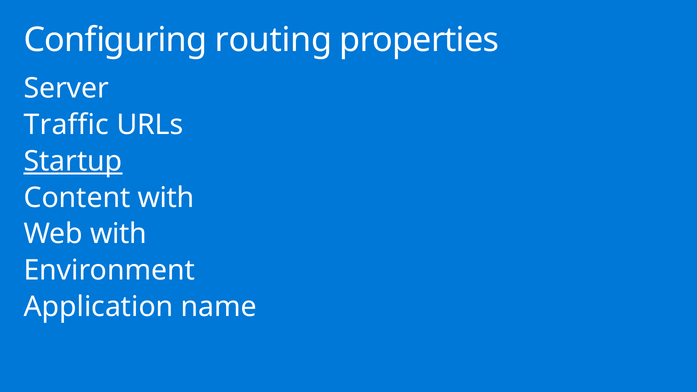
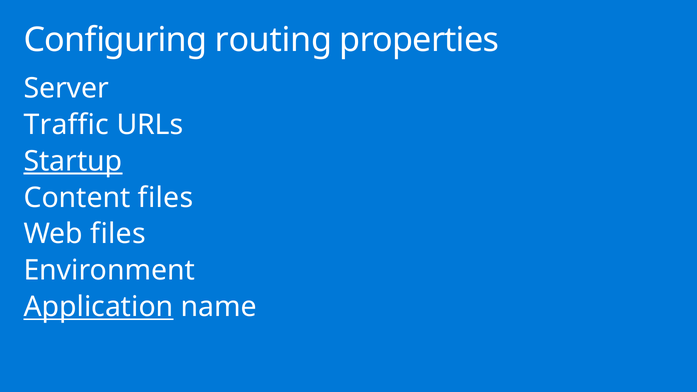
Content with: with -> files
Web with: with -> files
Application underline: none -> present
